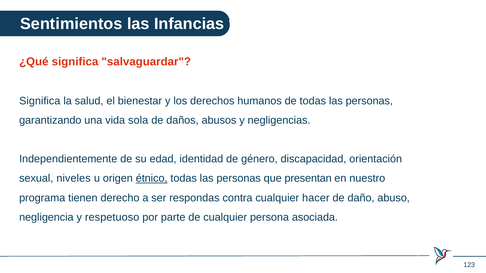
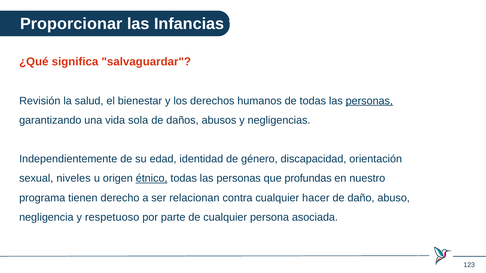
Sentimientos: Sentimientos -> Proporcionar
Significa at (40, 101): Significa -> Revisión
personas at (369, 101) underline: none -> present
presentan: presentan -> profundas
respondas: respondas -> relacionan
